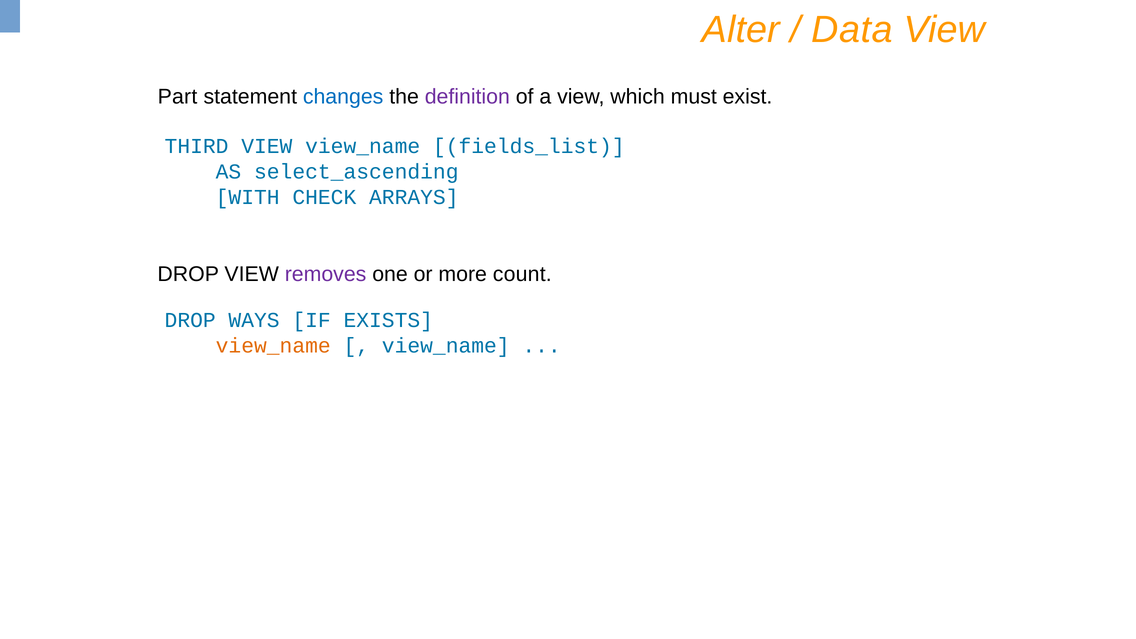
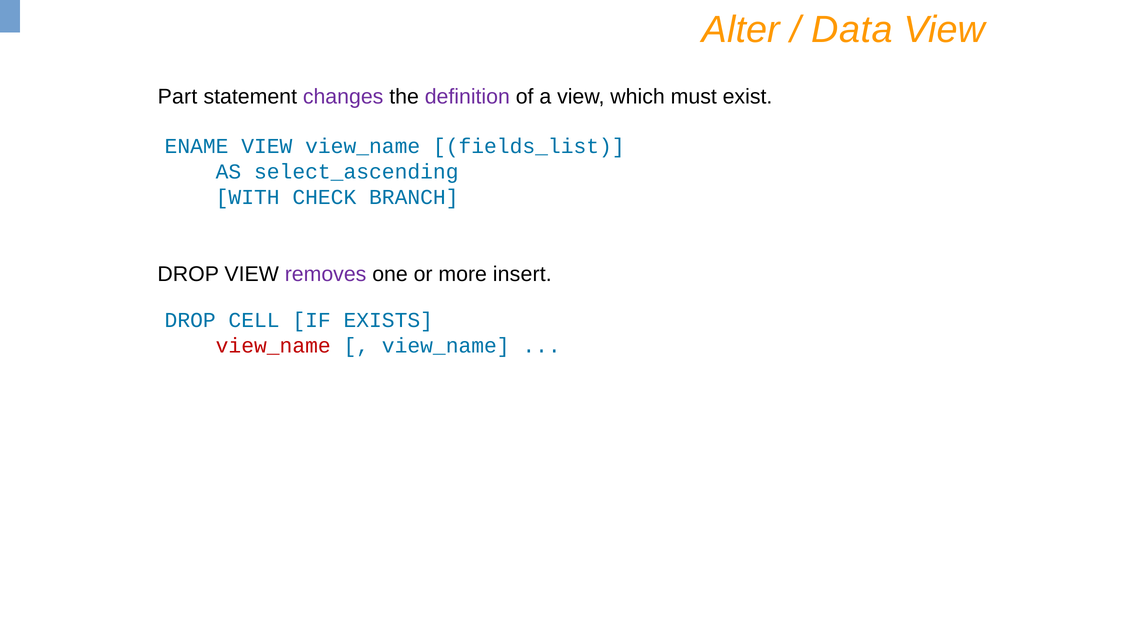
changes colour: blue -> purple
THIRD: THIRD -> ENAME
ARRAYS: ARRAYS -> BRANCH
count: count -> insert
WAYS: WAYS -> CELL
view_name at (273, 346) colour: orange -> red
